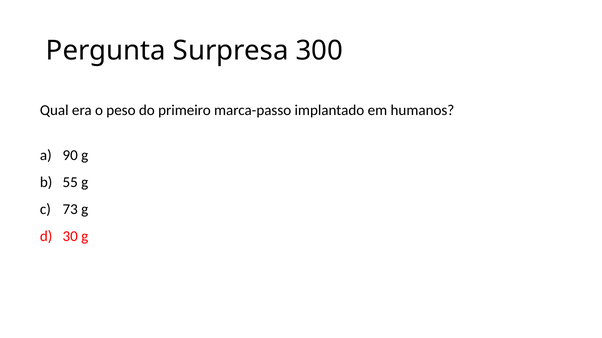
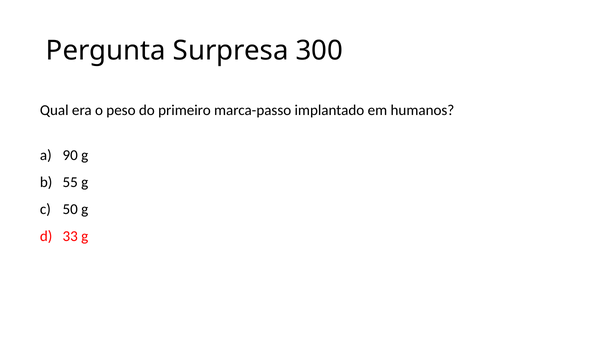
73: 73 -> 50
30: 30 -> 33
